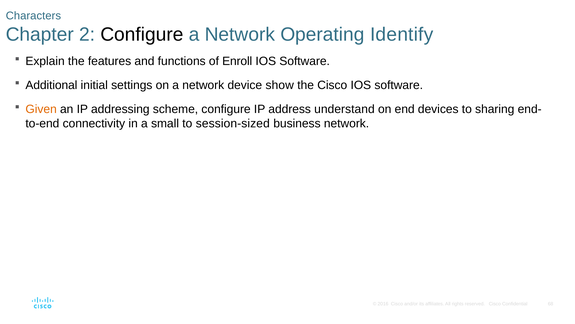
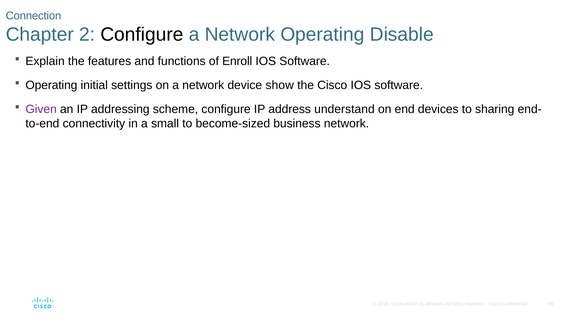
Characters: Characters -> Connection
Identify: Identify -> Disable
Additional at (51, 85): Additional -> Operating
Given colour: orange -> purple
session-sized: session-sized -> become-sized
